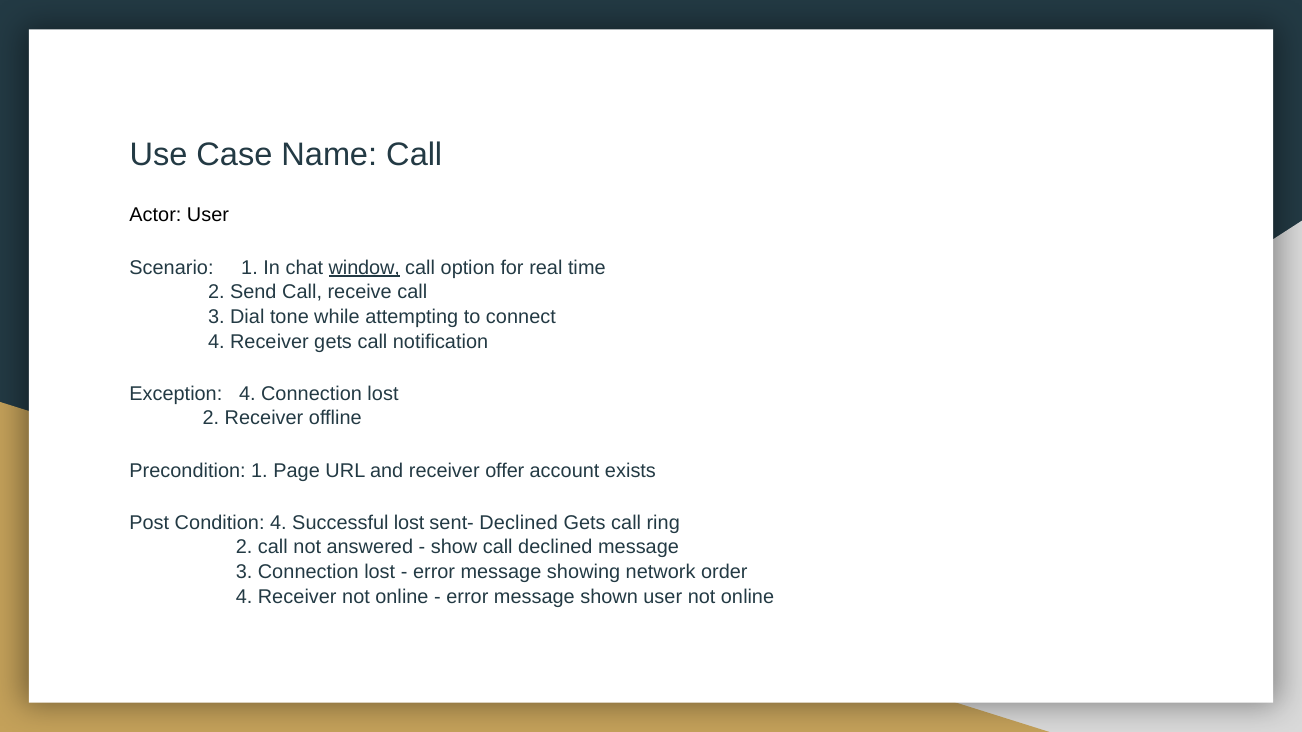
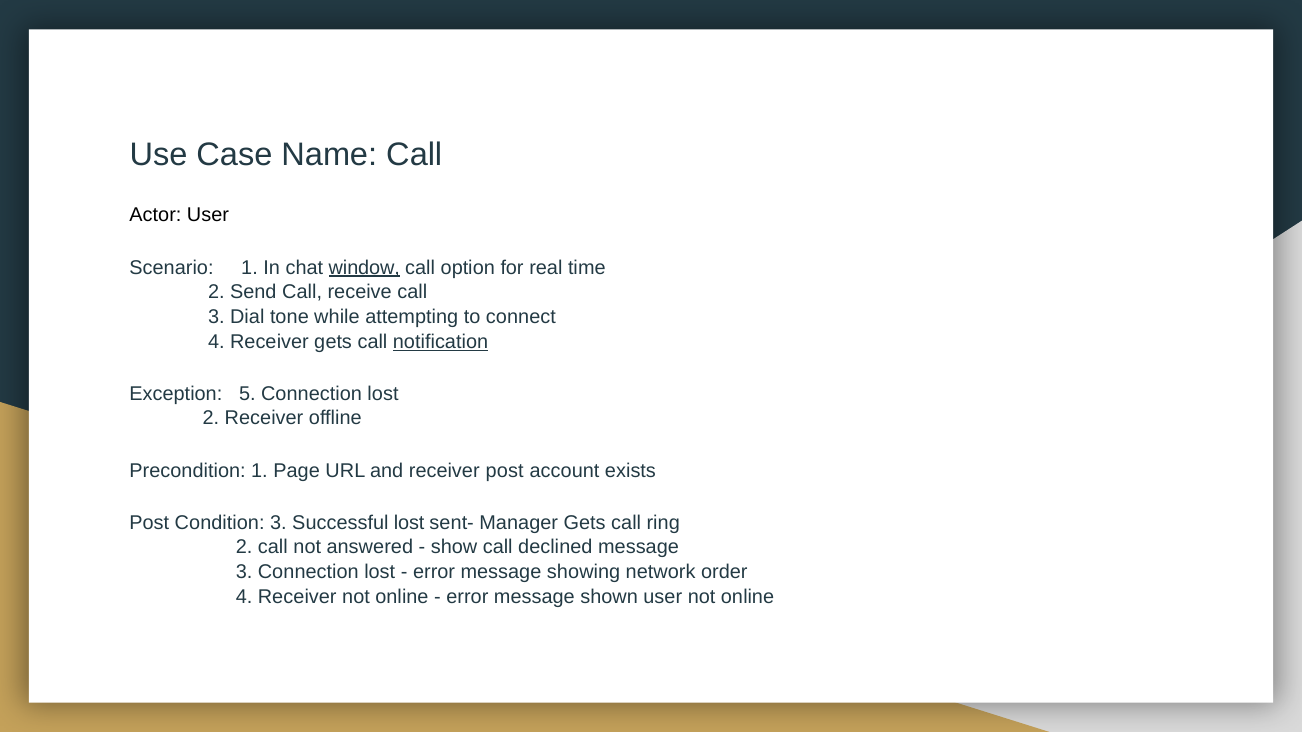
notification underline: none -> present
Exception 4: 4 -> 5
receiver offer: offer -> post
Condition 4: 4 -> 3
sent- Declined: Declined -> Manager
